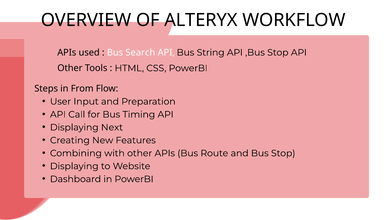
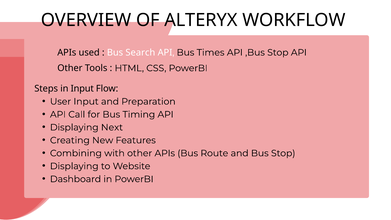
String: String -> Times
in From: From -> Input
